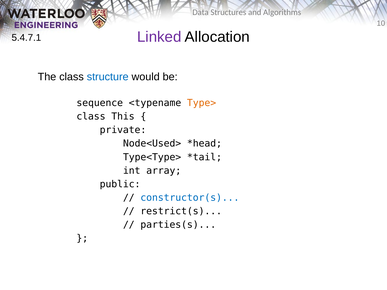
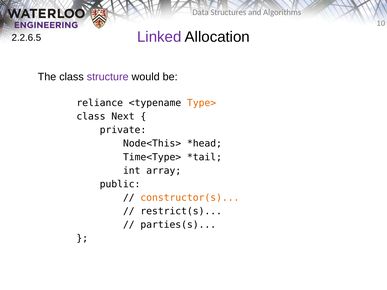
5.4.7.1: 5.4.7.1 -> 2.2.6.5
structure colour: blue -> purple
sequence: sequence -> reliance
This: This -> Next
Node<Used>: Node<Used> -> Node<This>
Type<Type>: Type<Type> -> Time<Type>
constructor(s colour: blue -> orange
